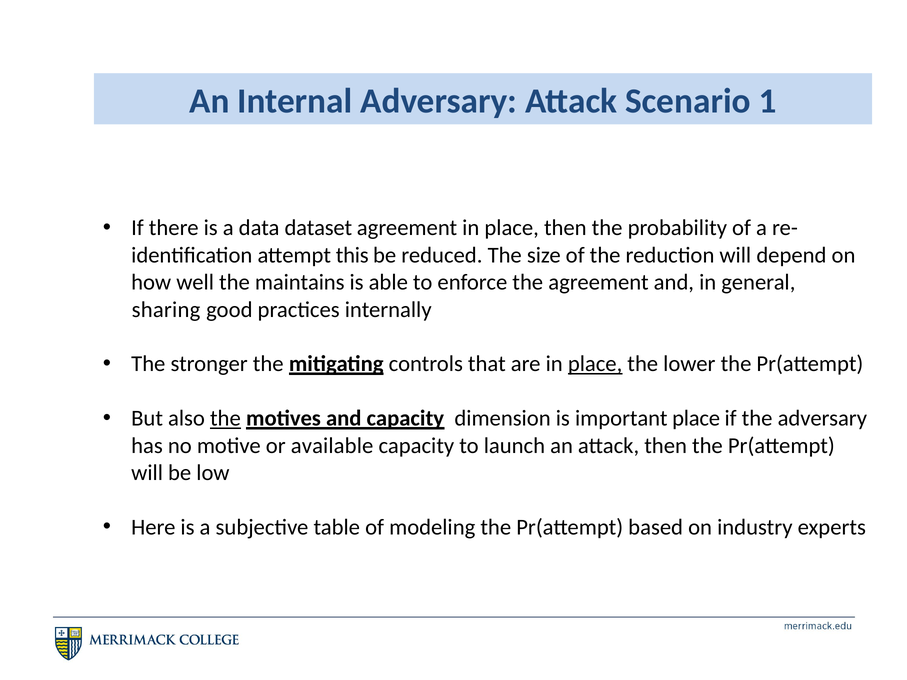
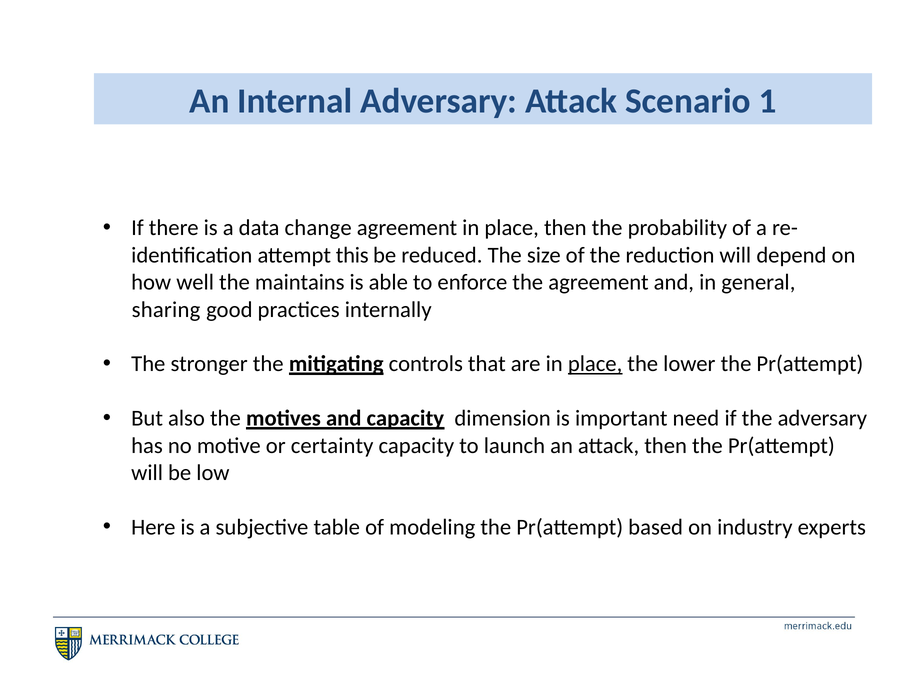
dataset: dataset -> change
the at (225, 419) underline: present -> none
important place: place -> need
available: available -> certainty
